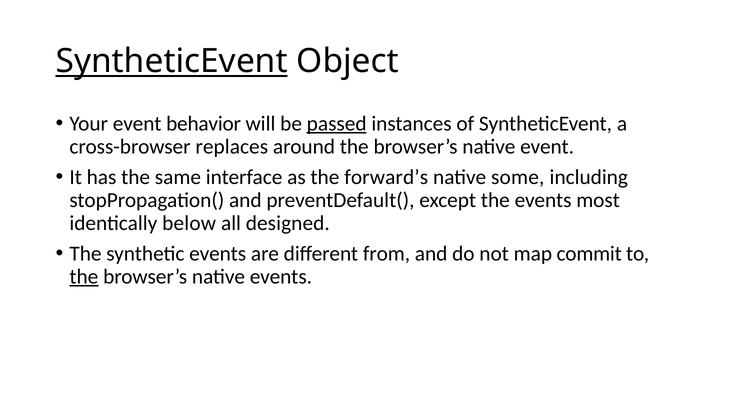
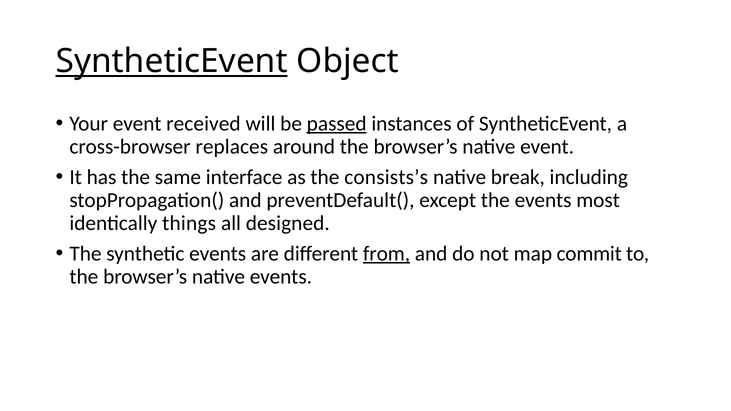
behavior: behavior -> received
forward’s: forward’s -> consists’s
some: some -> break
below: below -> things
from underline: none -> present
the at (84, 277) underline: present -> none
